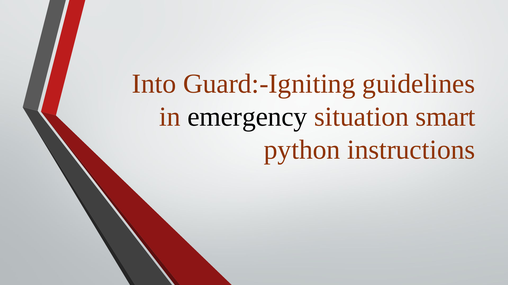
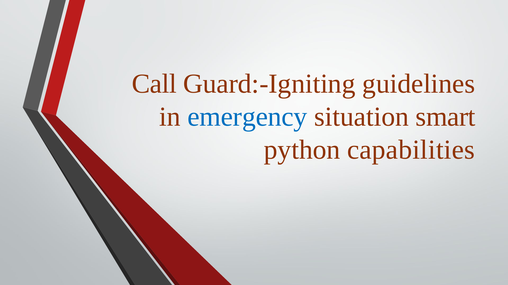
Into: Into -> Call
emergency colour: black -> blue
instructions: instructions -> capabilities
